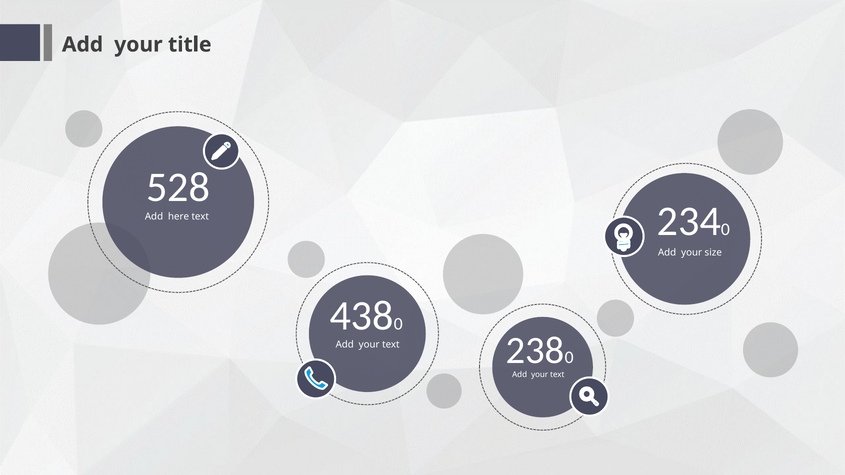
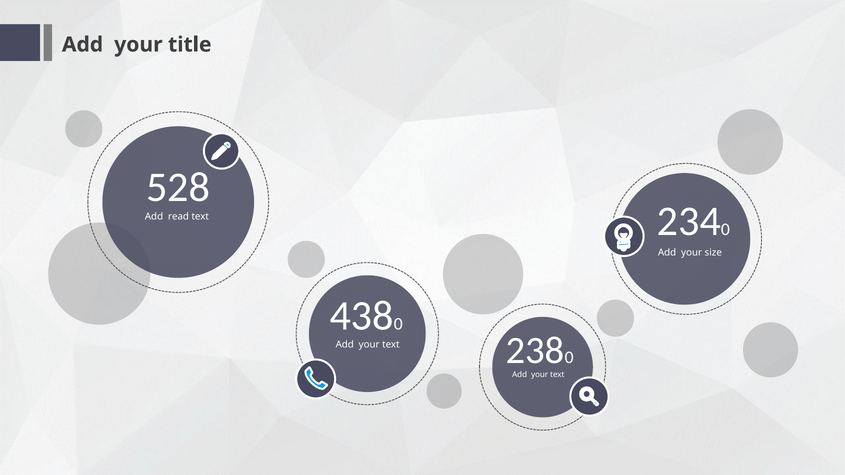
here: here -> read
